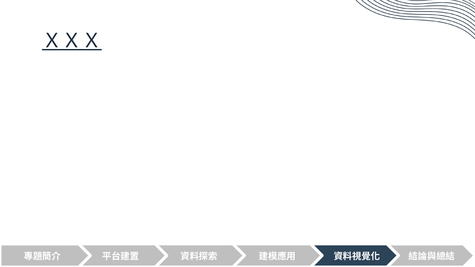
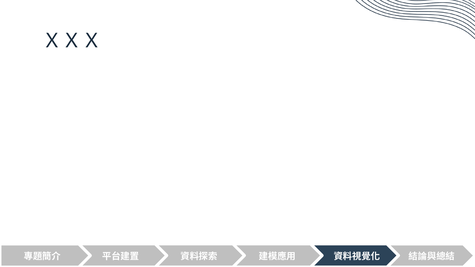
ＸＸＸ underline: present -> none
